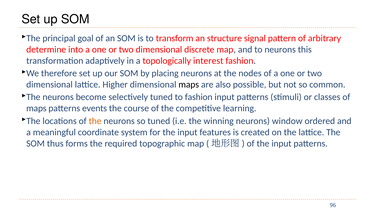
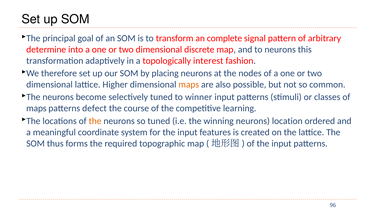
structure: structure -> complete
maps at (189, 84) colour: black -> orange
to fashion: fashion -> winner
events: events -> defect
window: window -> location
